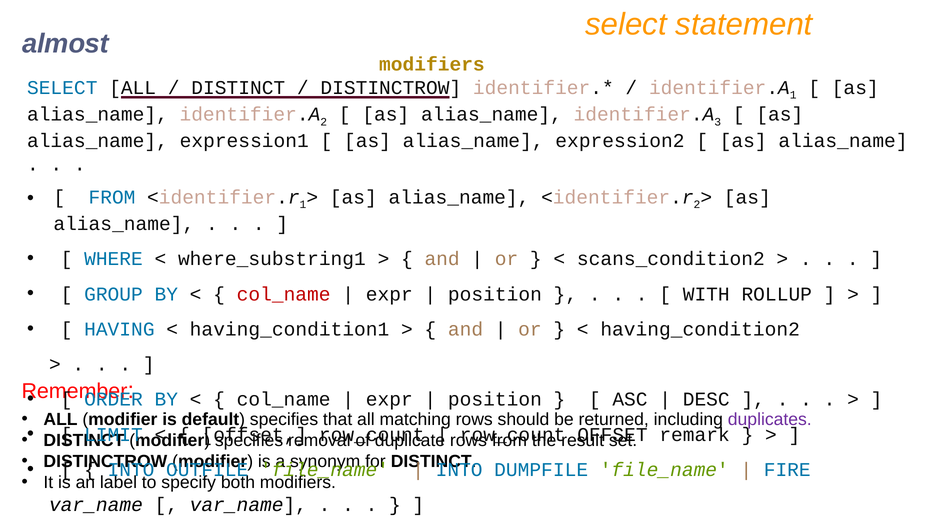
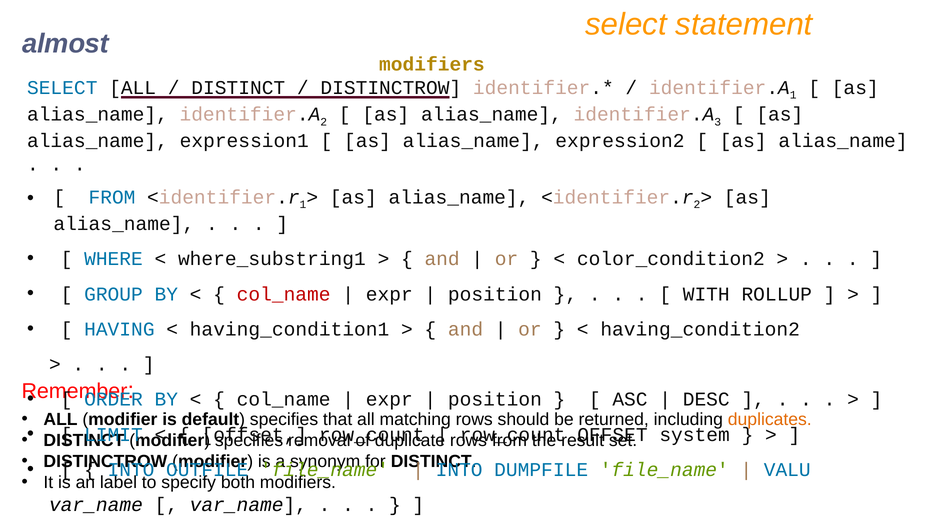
scans_condition2: scans_condition2 -> color_condition2
duplicates colour: purple -> orange
remark: remark -> system
FIRE: FIRE -> VALU
